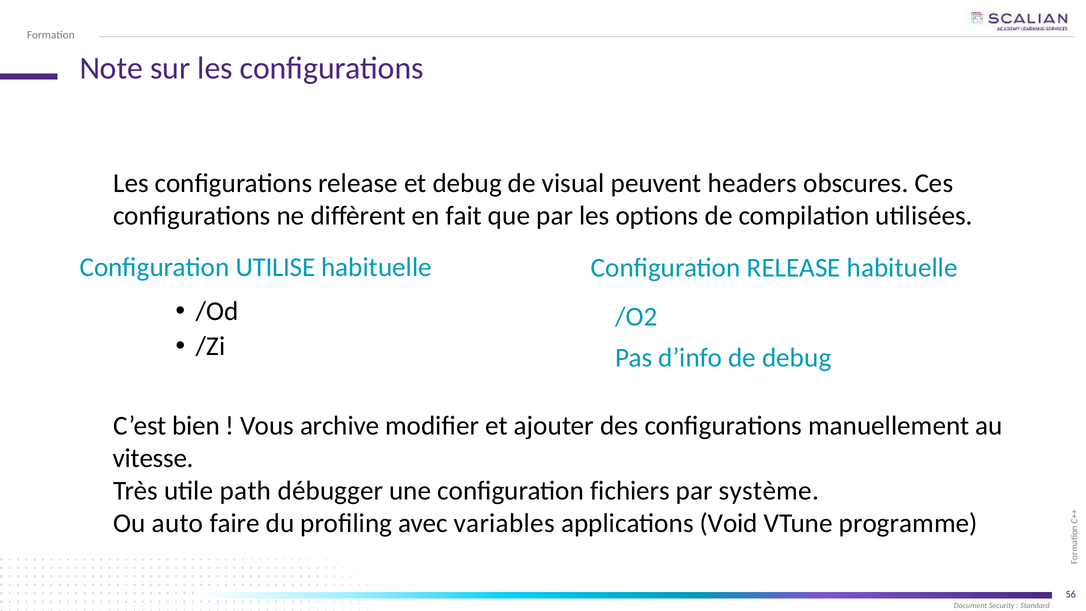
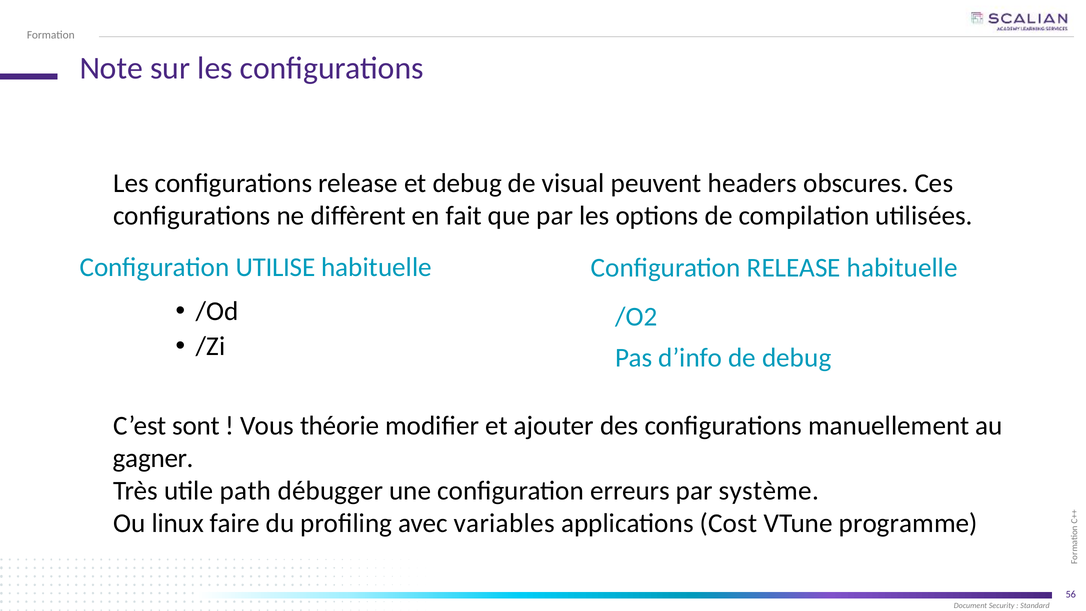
bien: bien -> sont
archive: archive -> théorie
vitesse: vitesse -> gagner
fichiers: fichiers -> erreurs
auto: auto -> linux
Void: Void -> Cost
